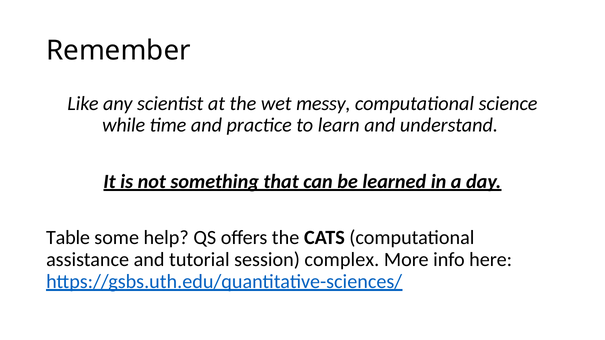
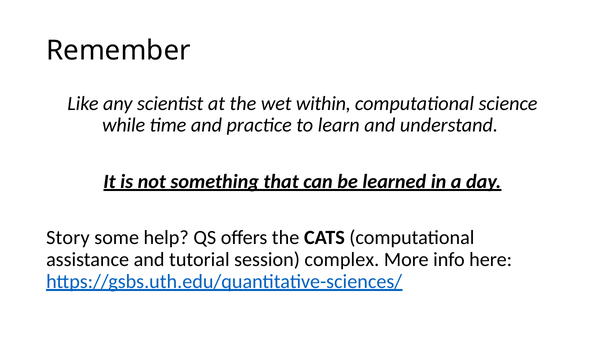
messy: messy -> within
Table: Table -> Story
